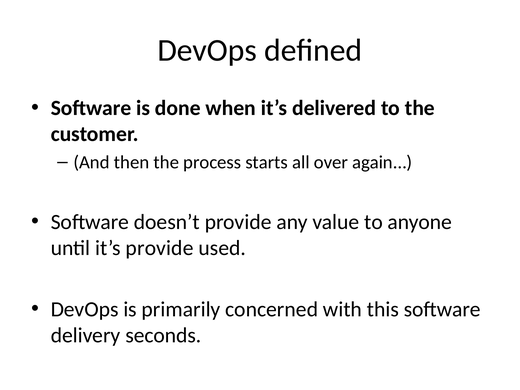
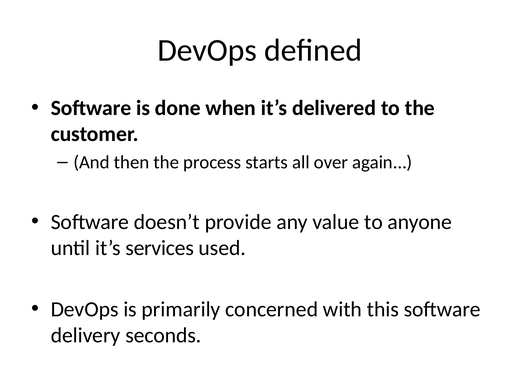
it’s provide: provide -> services
